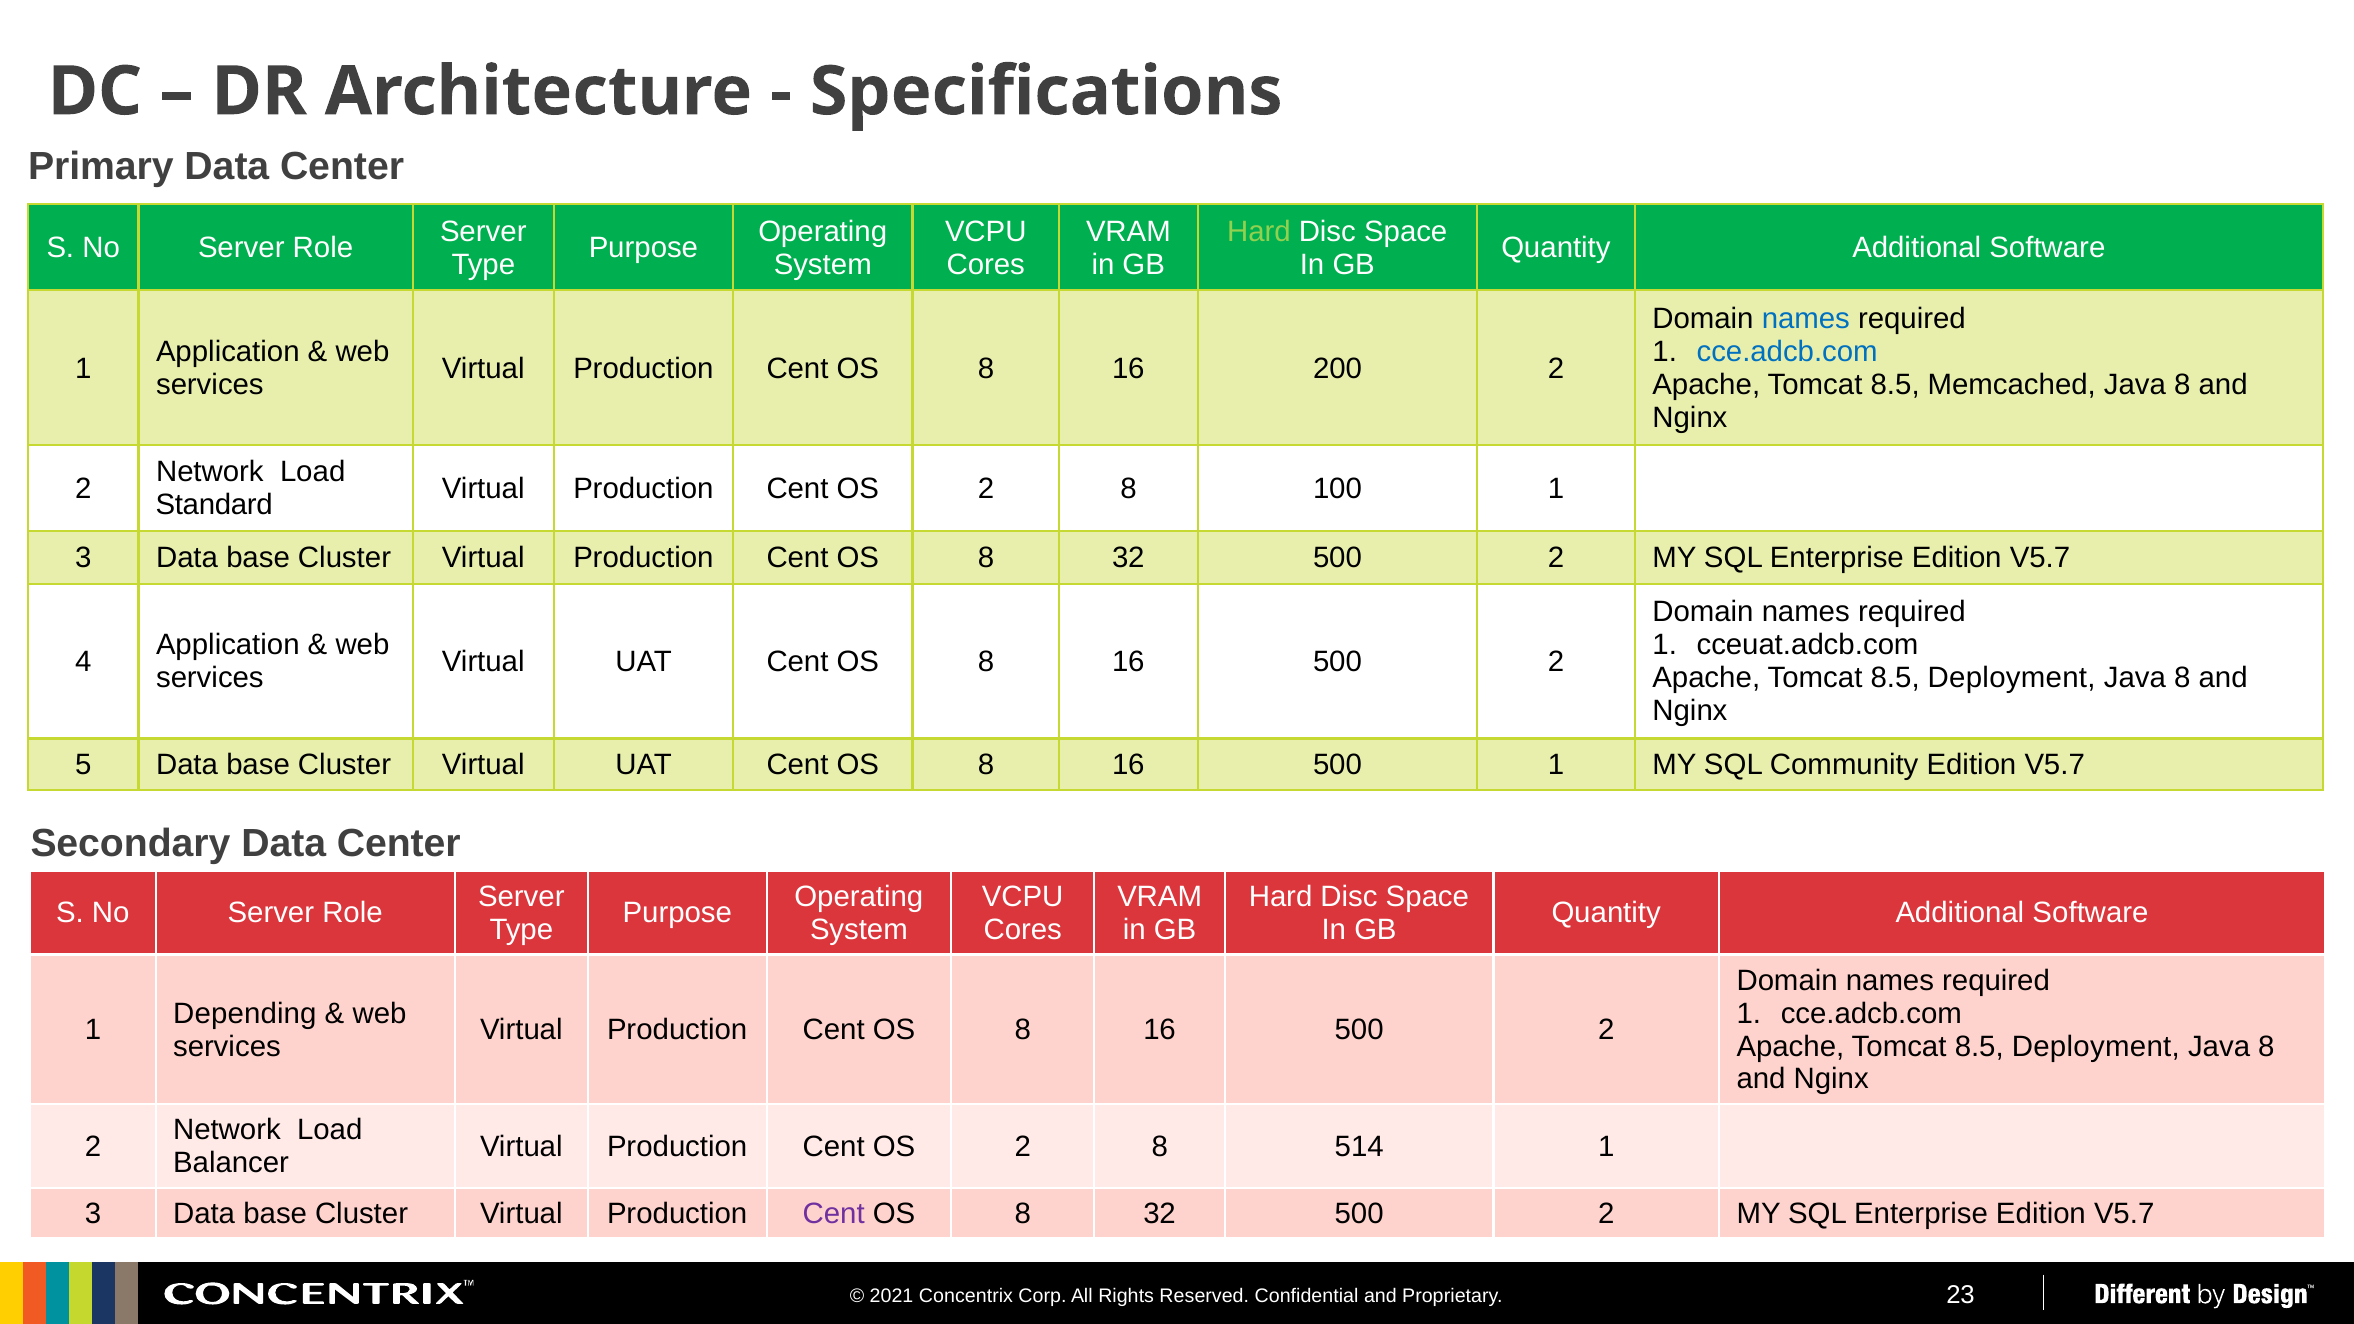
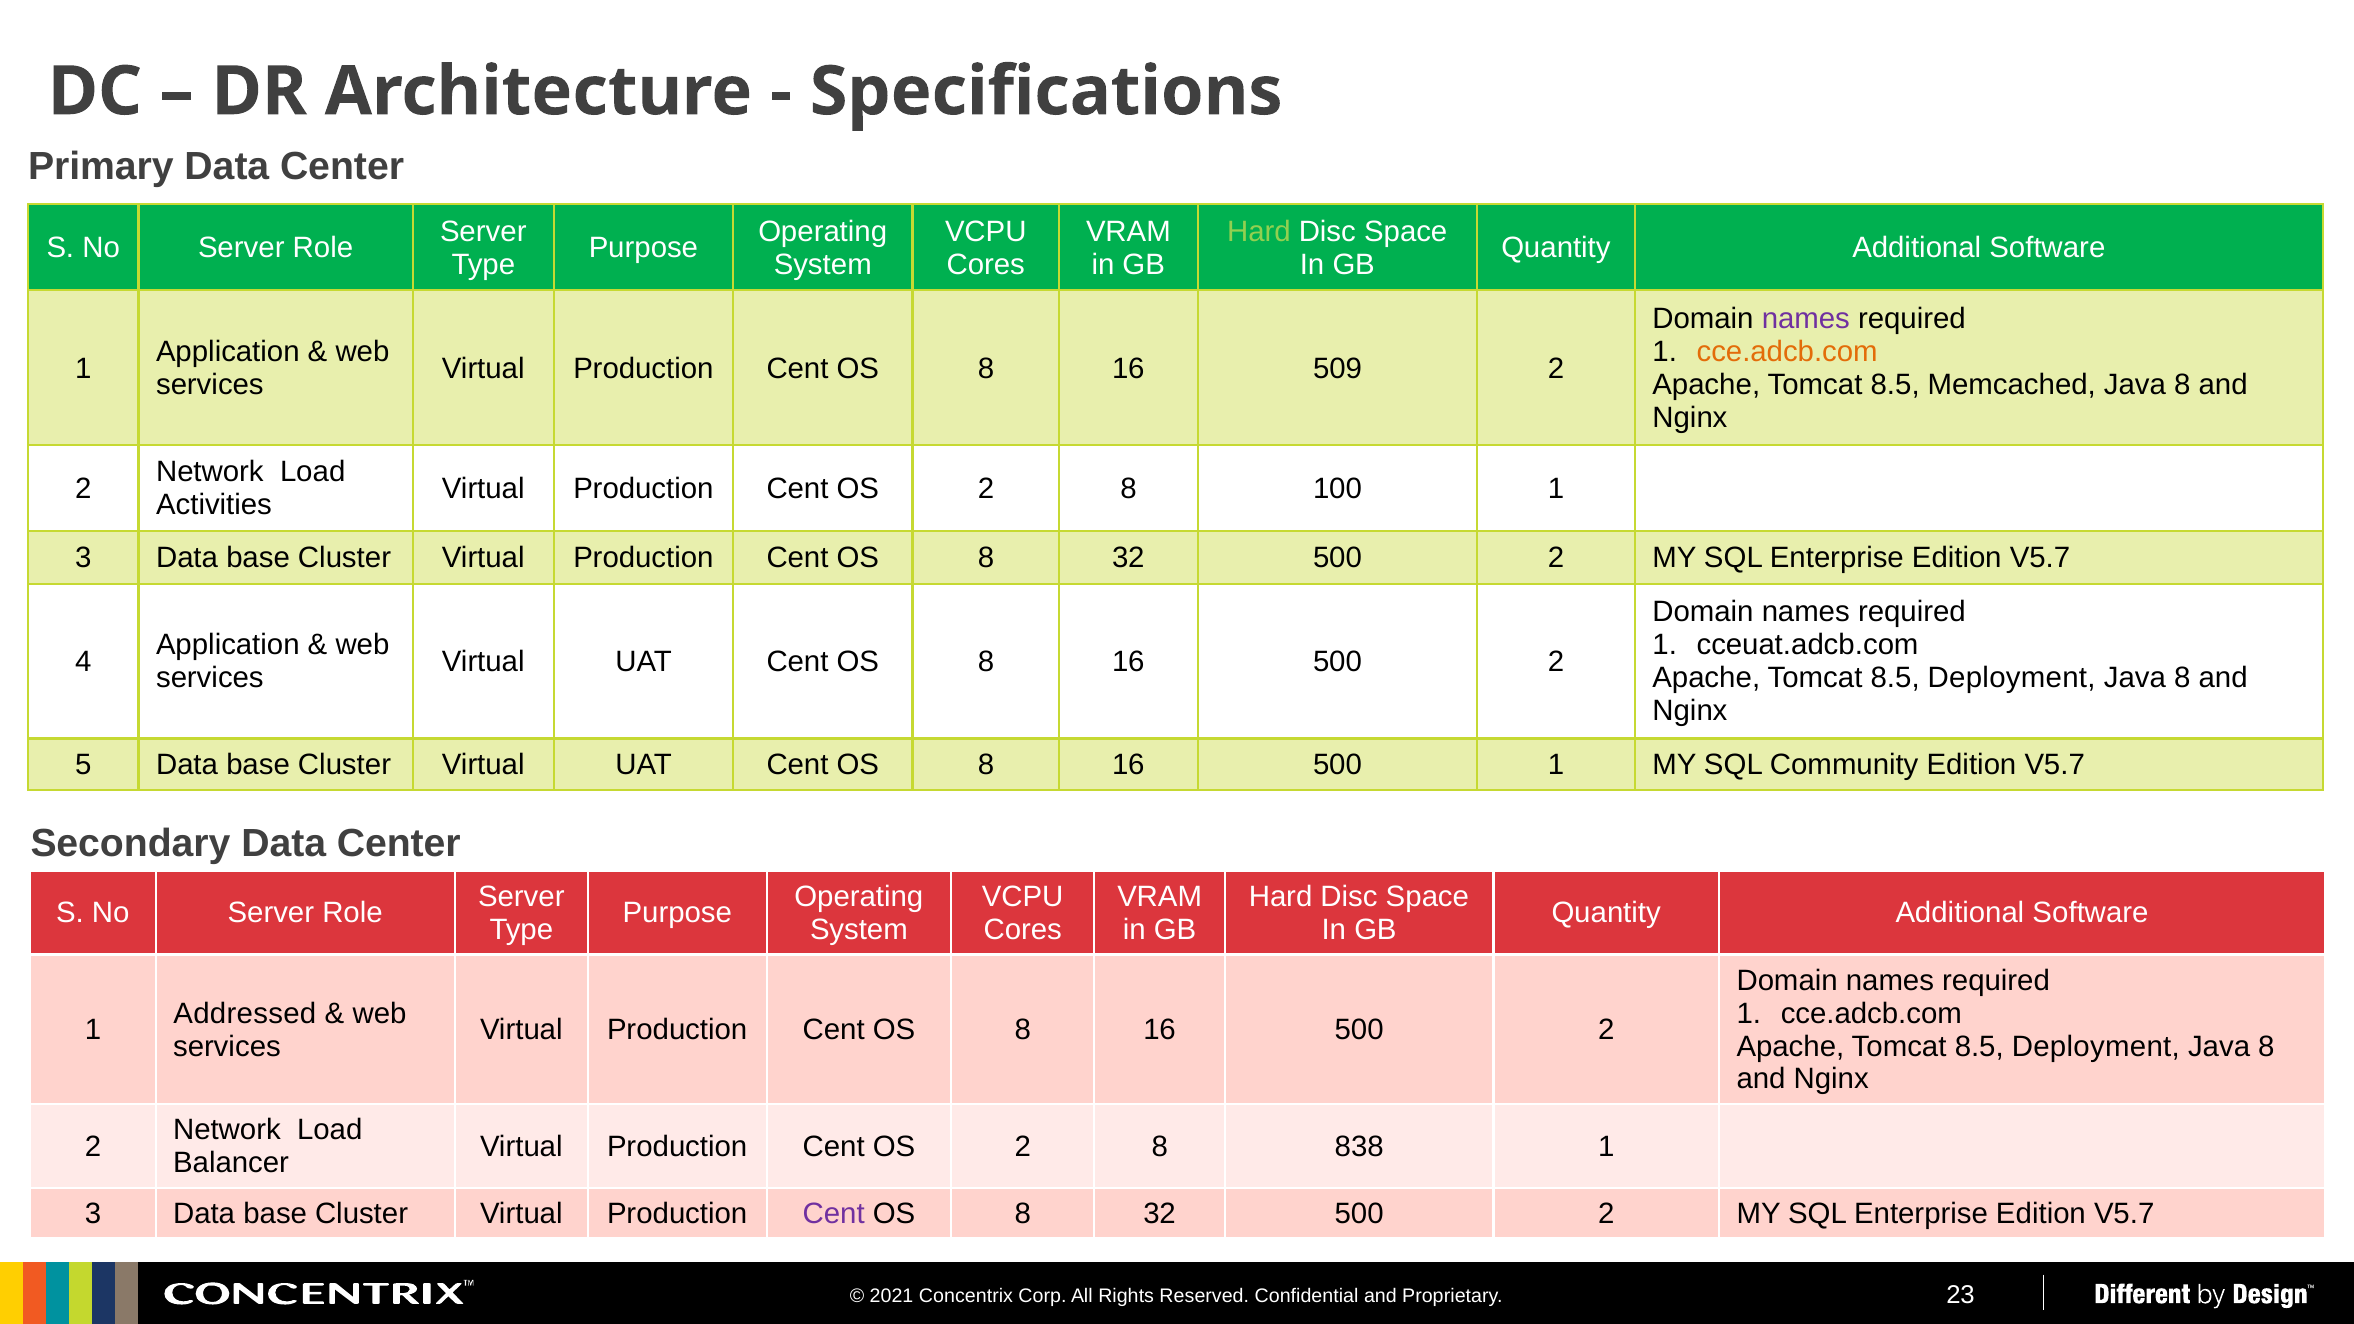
names at (1806, 319) colour: blue -> purple
cce.adcb.com at (1787, 352) colour: blue -> orange
200: 200 -> 509
Standard: Standard -> Activities
Depending: Depending -> Addressed
514: 514 -> 838
